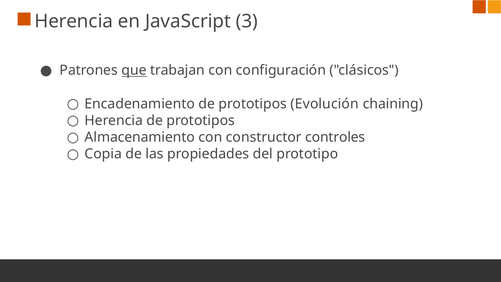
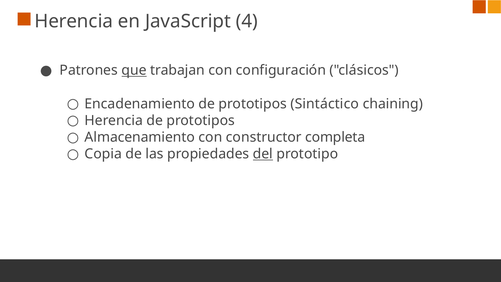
3: 3 -> 4
Evolución: Evolución -> Sintáctico
controles: controles -> completa
del underline: none -> present
